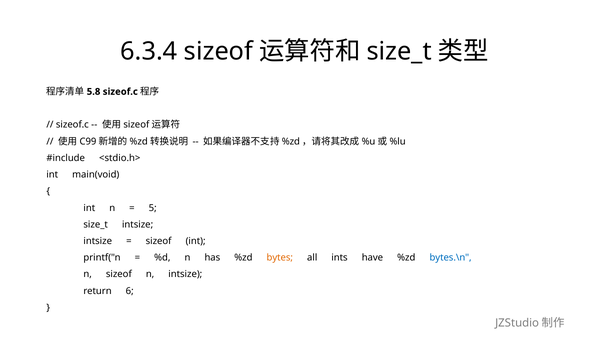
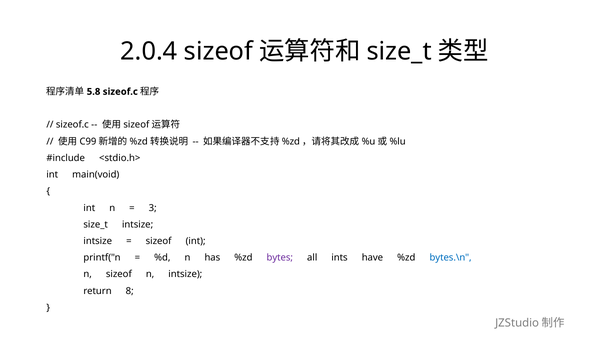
6.3.4: 6.3.4 -> 2.0.4
5: 5 -> 3
bytes colour: orange -> purple
6: 6 -> 8
